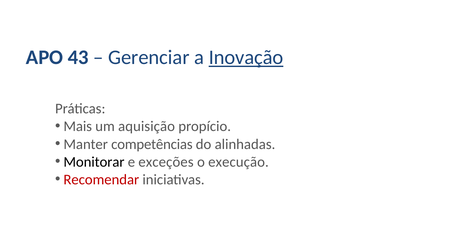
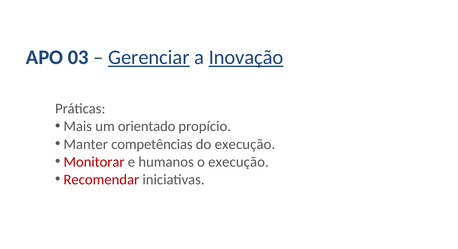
43: 43 -> 03
Gerenciar underline: none -> present
aquisição: aquisição -> orientado
do alinhadas: alinhadas -> execução
Monitorar colour: black -> red
exceções: exceções -> humanos
